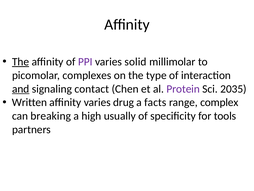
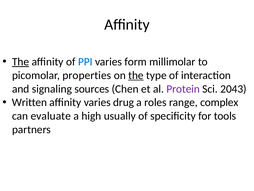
PPI colour: purple -> blue
solid: solid -> form
complexes: complexes -> properties
the at (136, 75) underline: none -> present
and underline: present -> none
contact: contact -> sources
2035: 2035 -> 2043
facts: facts -> roles
breaking: breaking -> evaluate
